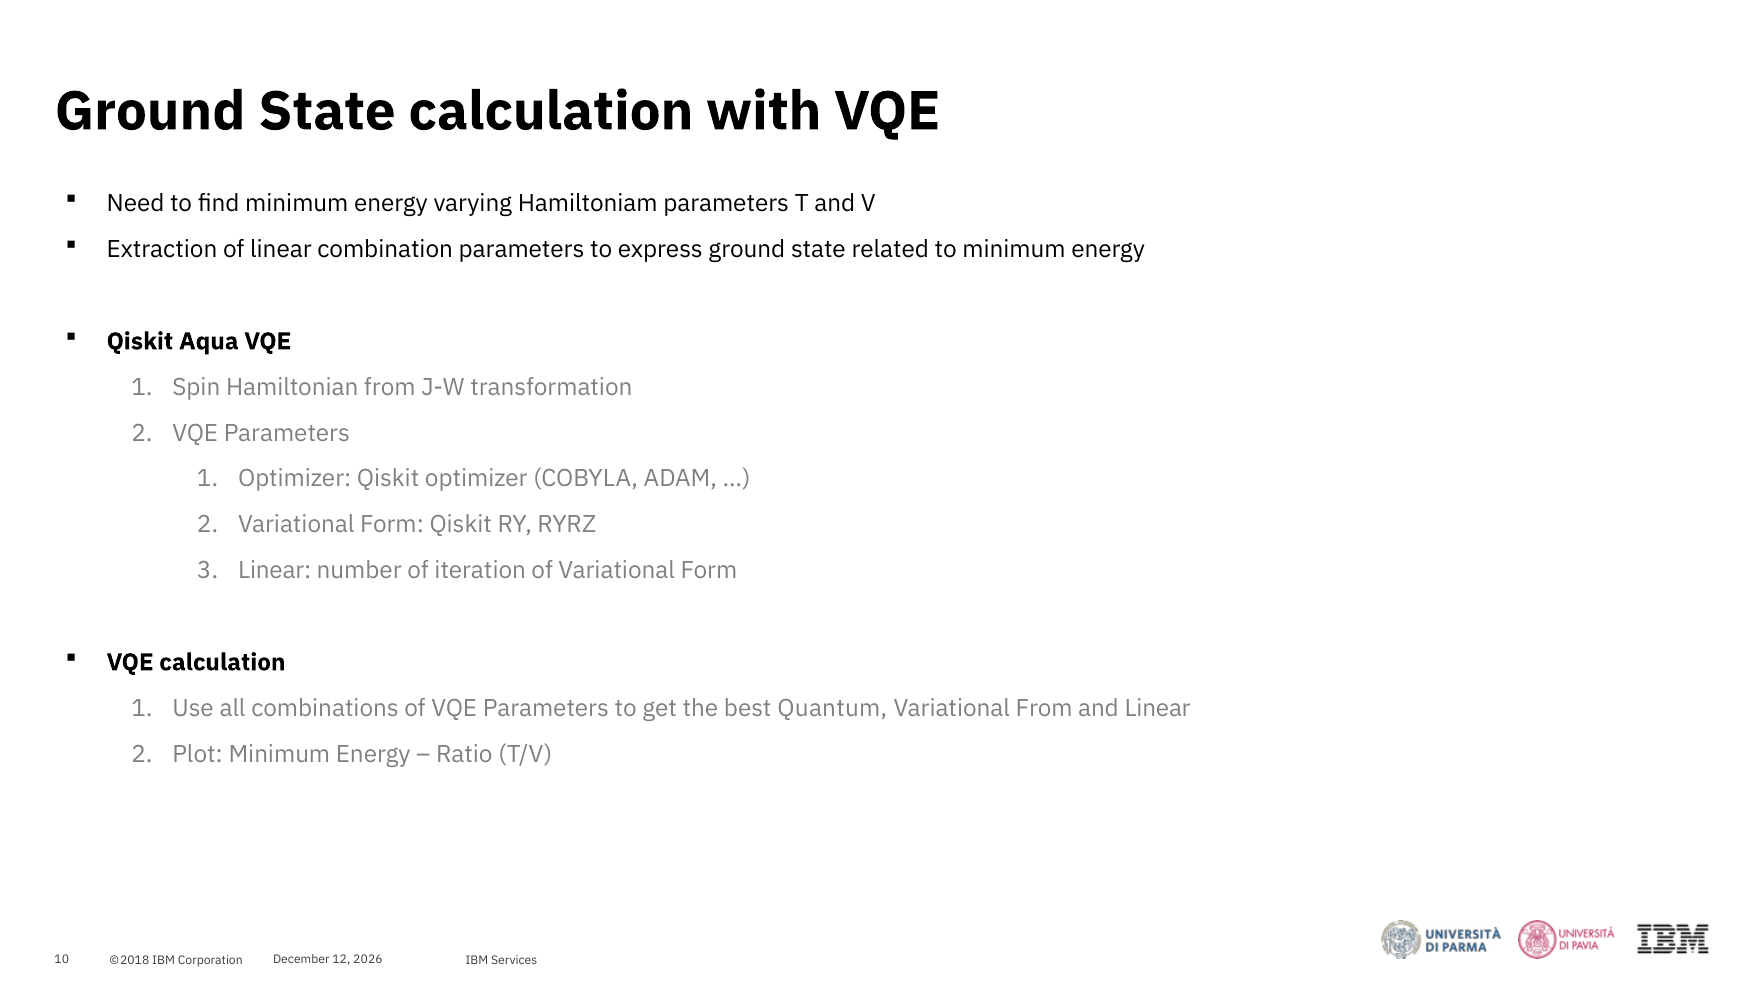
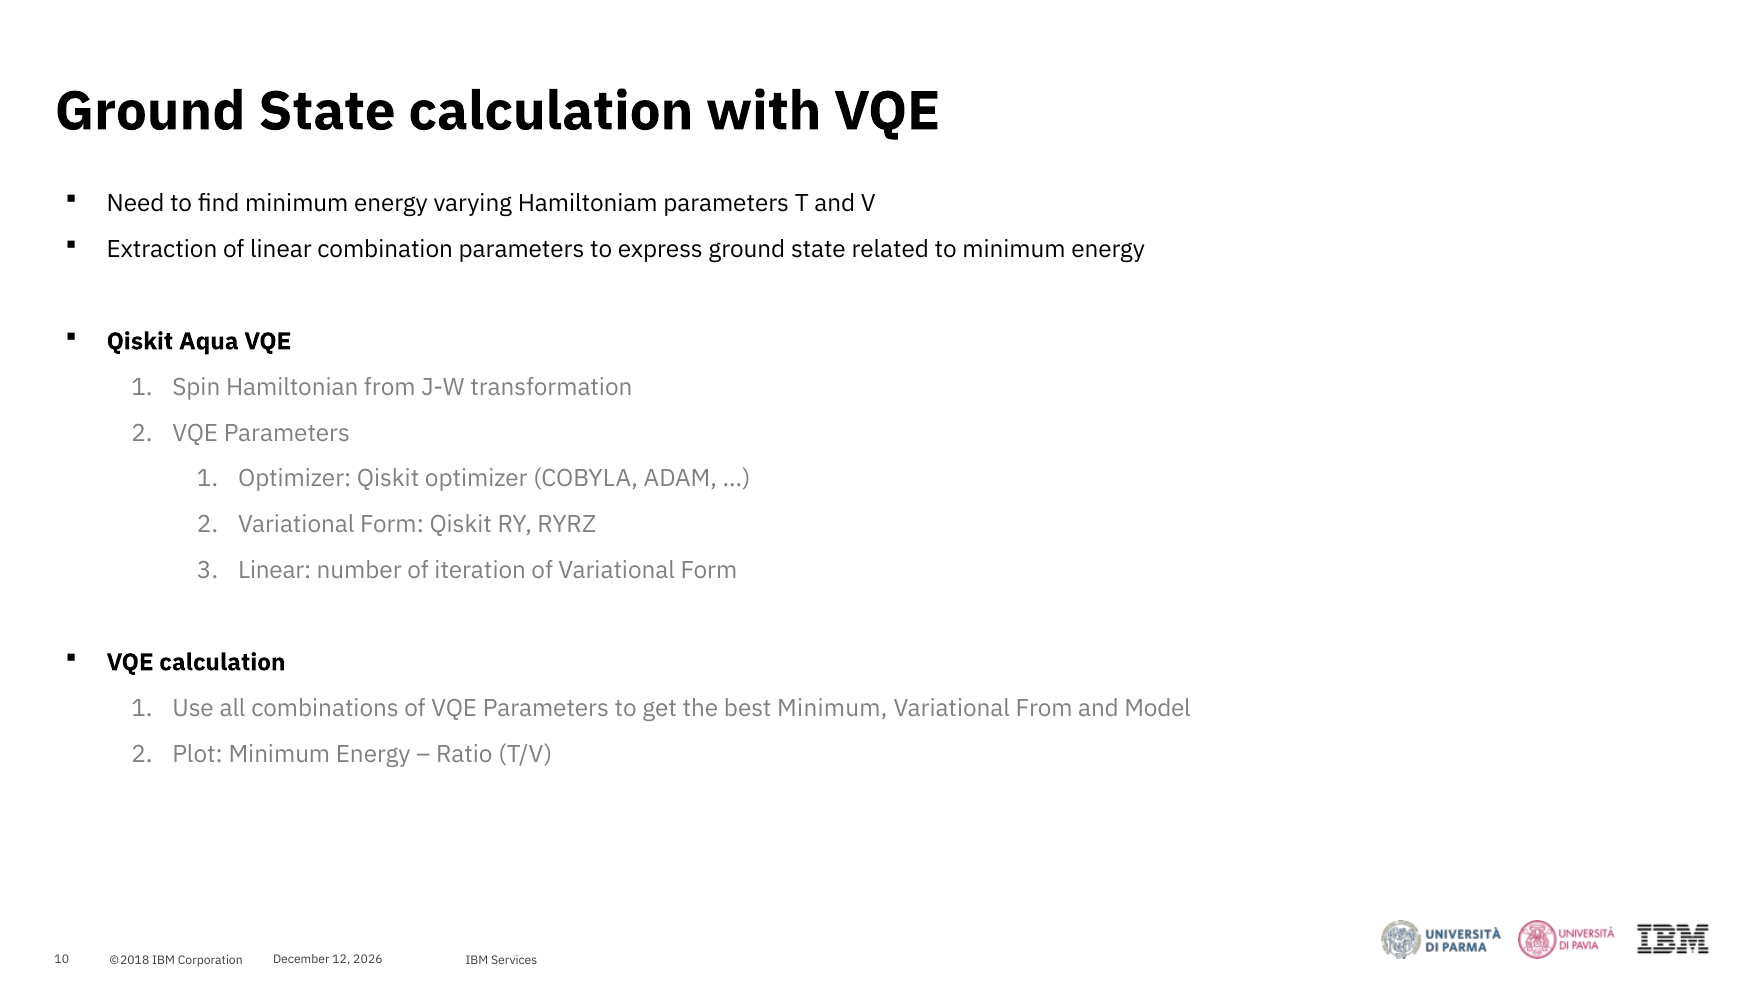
best Quantum: Quantum -> Minimum
and Linear: Linear -> Model
